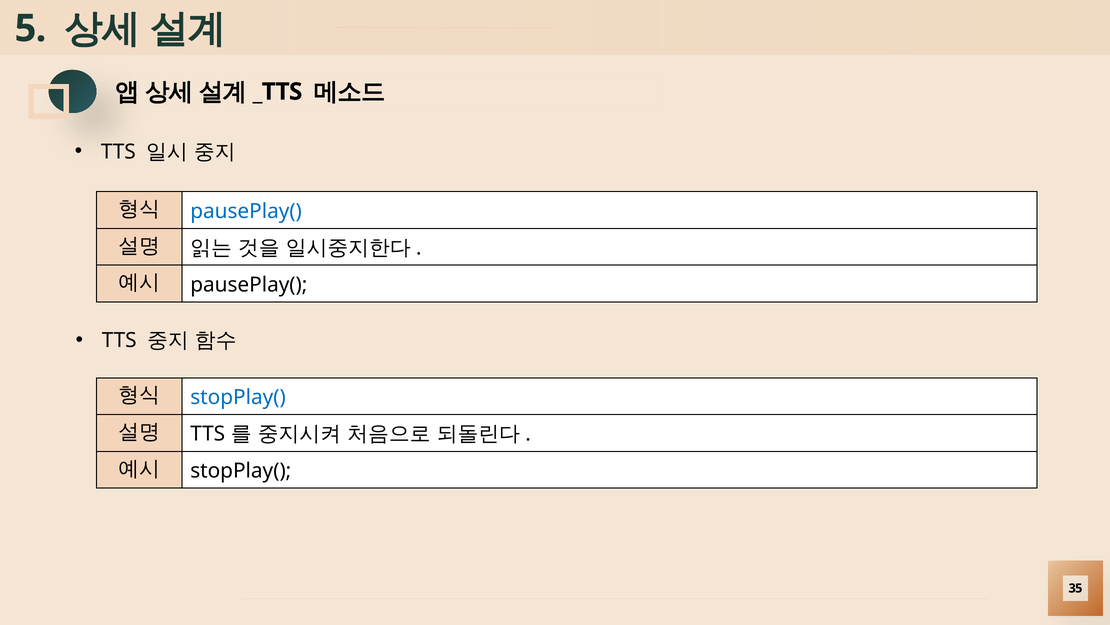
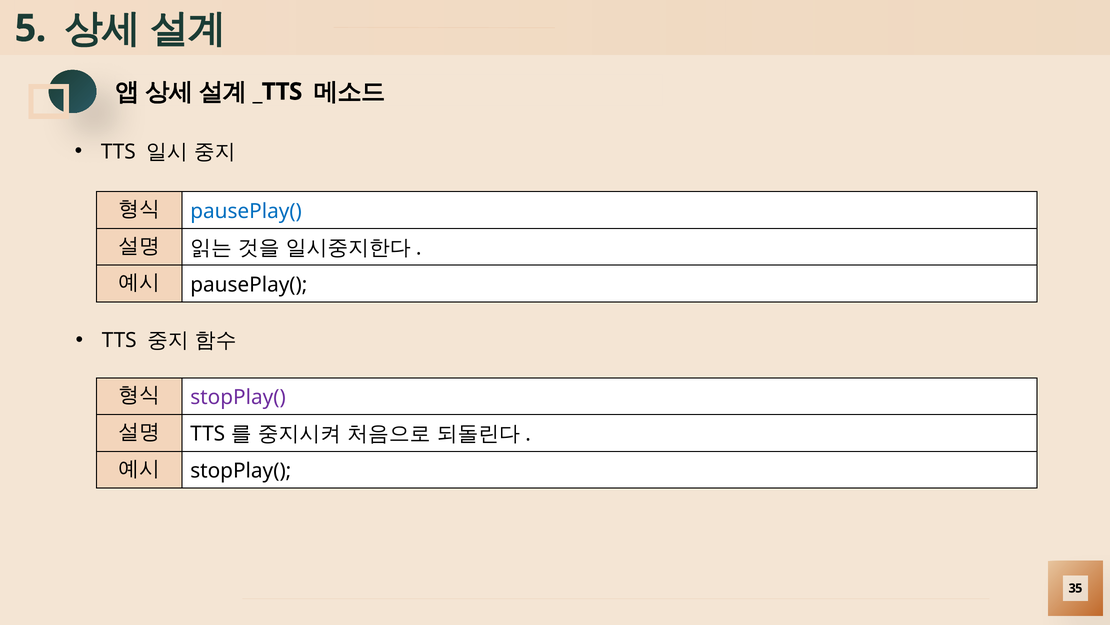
stopPlay( at (238, 397) colour: blue -> purple
